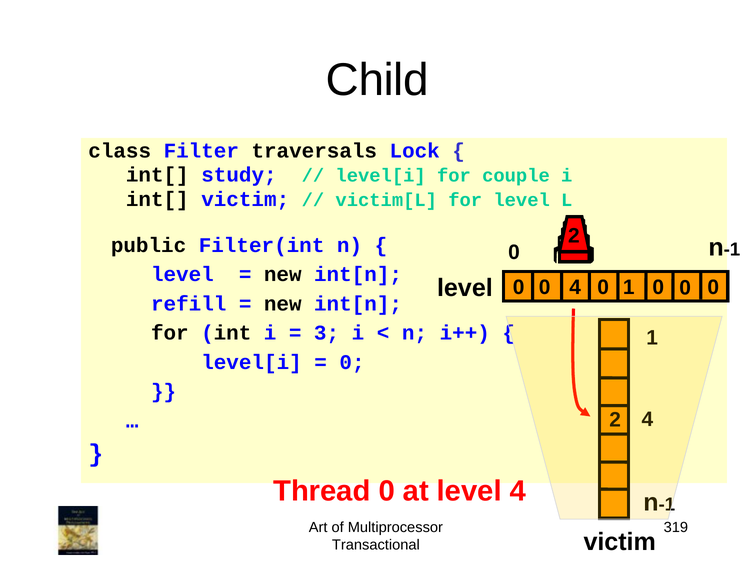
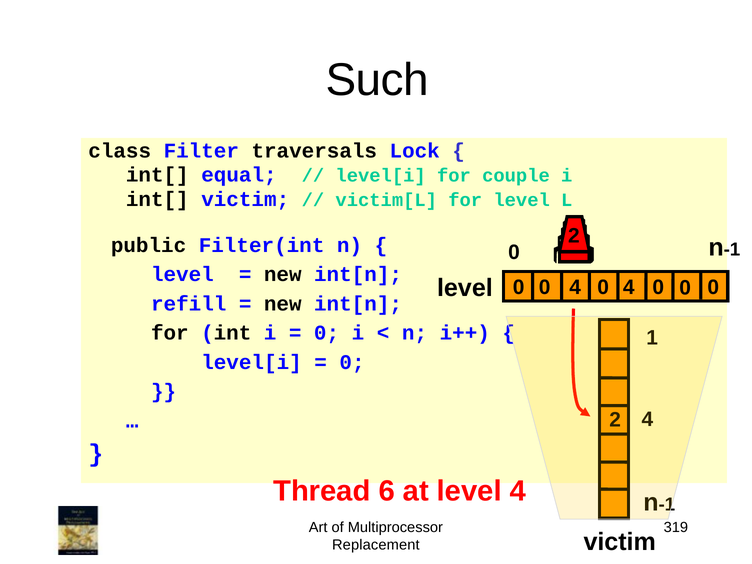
Child: Child -> Such
study: study -> equal
0 0 0 1: 1 -> 4
3 at (327, 333): 3 -> 0
Thread 0: 0 -> 6
Transactional: Transactional -> Replacement
